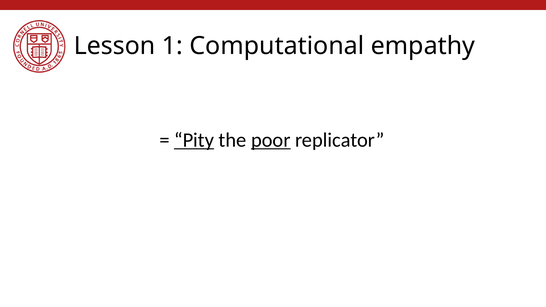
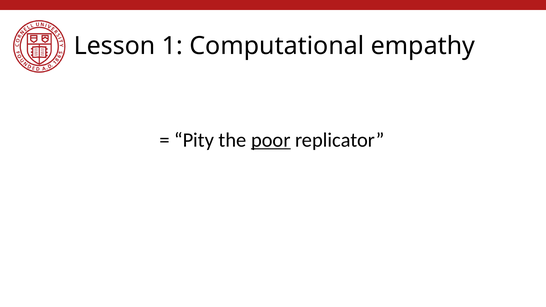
Pity underline: present -> none
